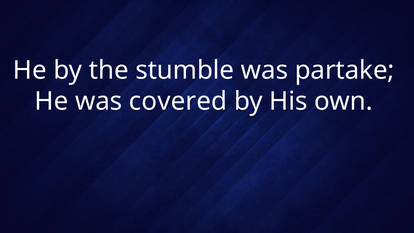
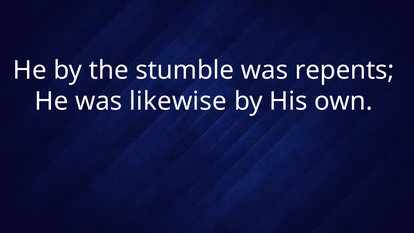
partake: partake -> repents
covered: covered -> likewise
